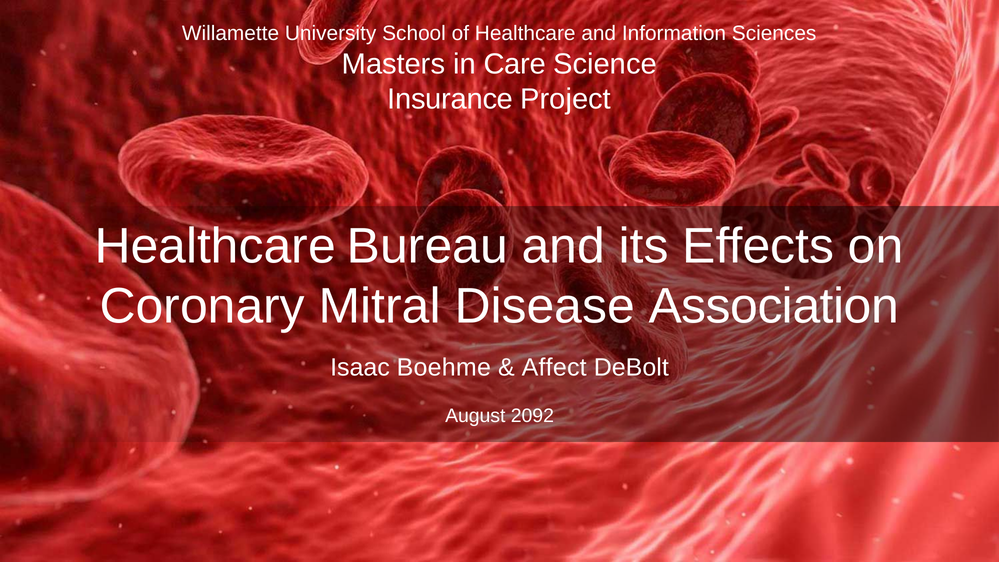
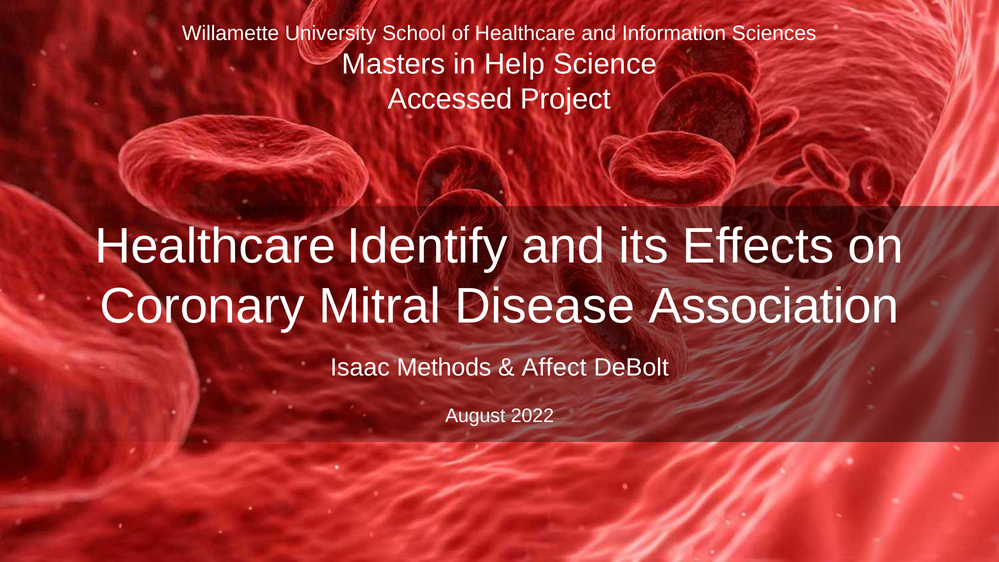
Care: Care -> Help
Insurance: Insurance -> Accessed
Bureau: Bureau -> Identify
Boehme: Boehme -> Methods
2092: 2092 -> 2022
